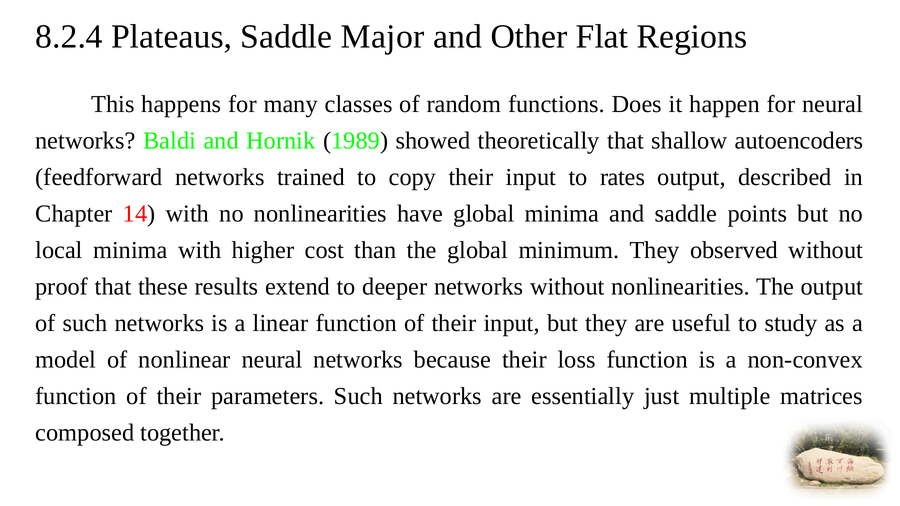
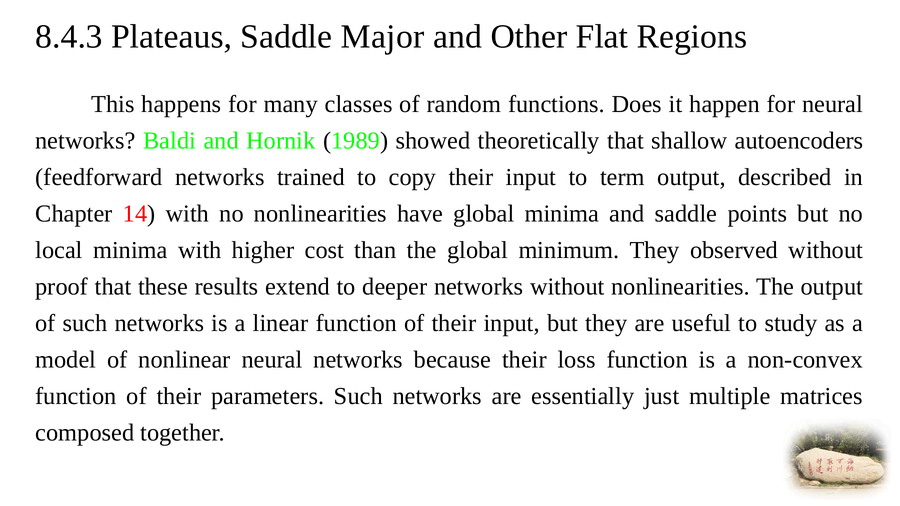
8.2.4: 8.2.4 -> 8.4.3
rates: rates -> term
